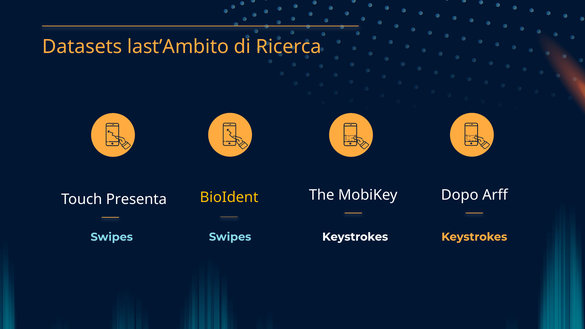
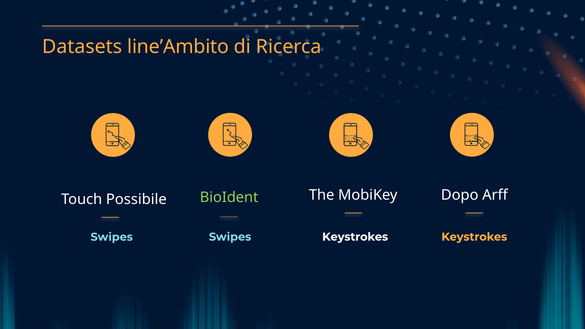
last’Ambito: last’Ambito -> line’Ambito
BioIdent colour: yellow -> light green
Presenta: Presenta -> Possibile
